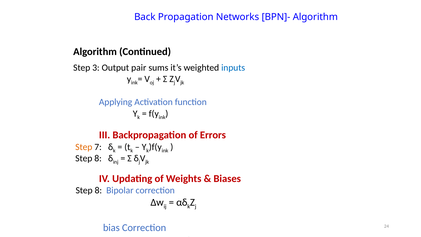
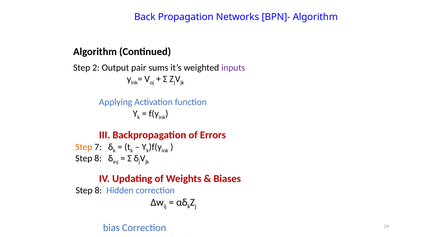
3: 3 -> 2
inputs colour: blue -> purple
Bipolar: Bipolar -> Hidden
